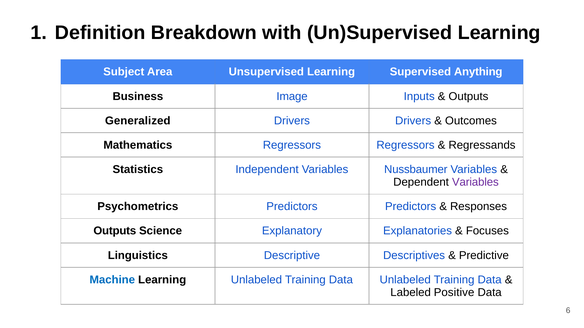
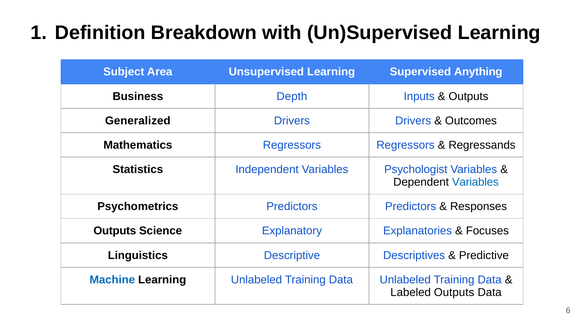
Image: Image -> Depth
Nussbaumer: Nussbaumer -> Psychologist
Variables at (475, 182) colour: purple -> blue
Labeled Positive: Positive -> Outputs
